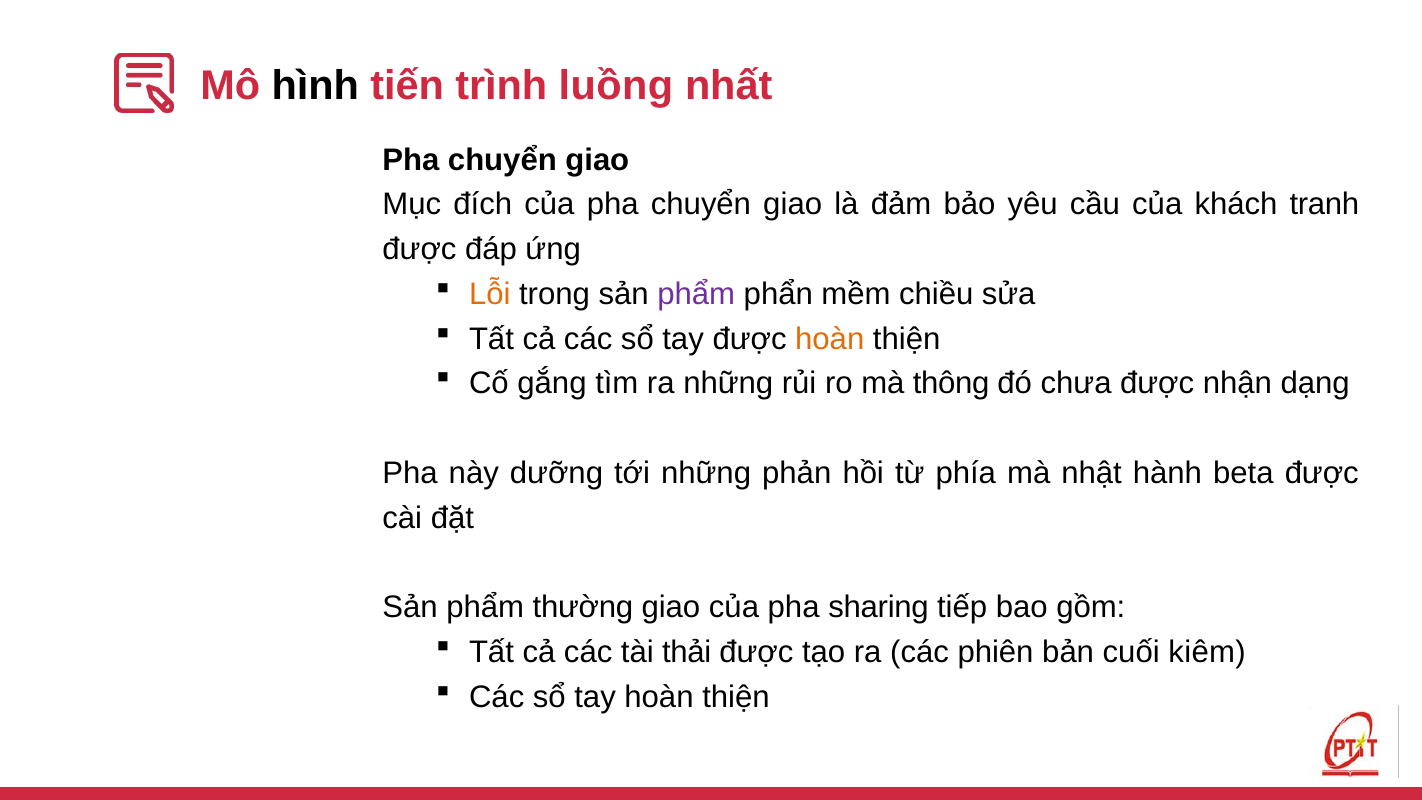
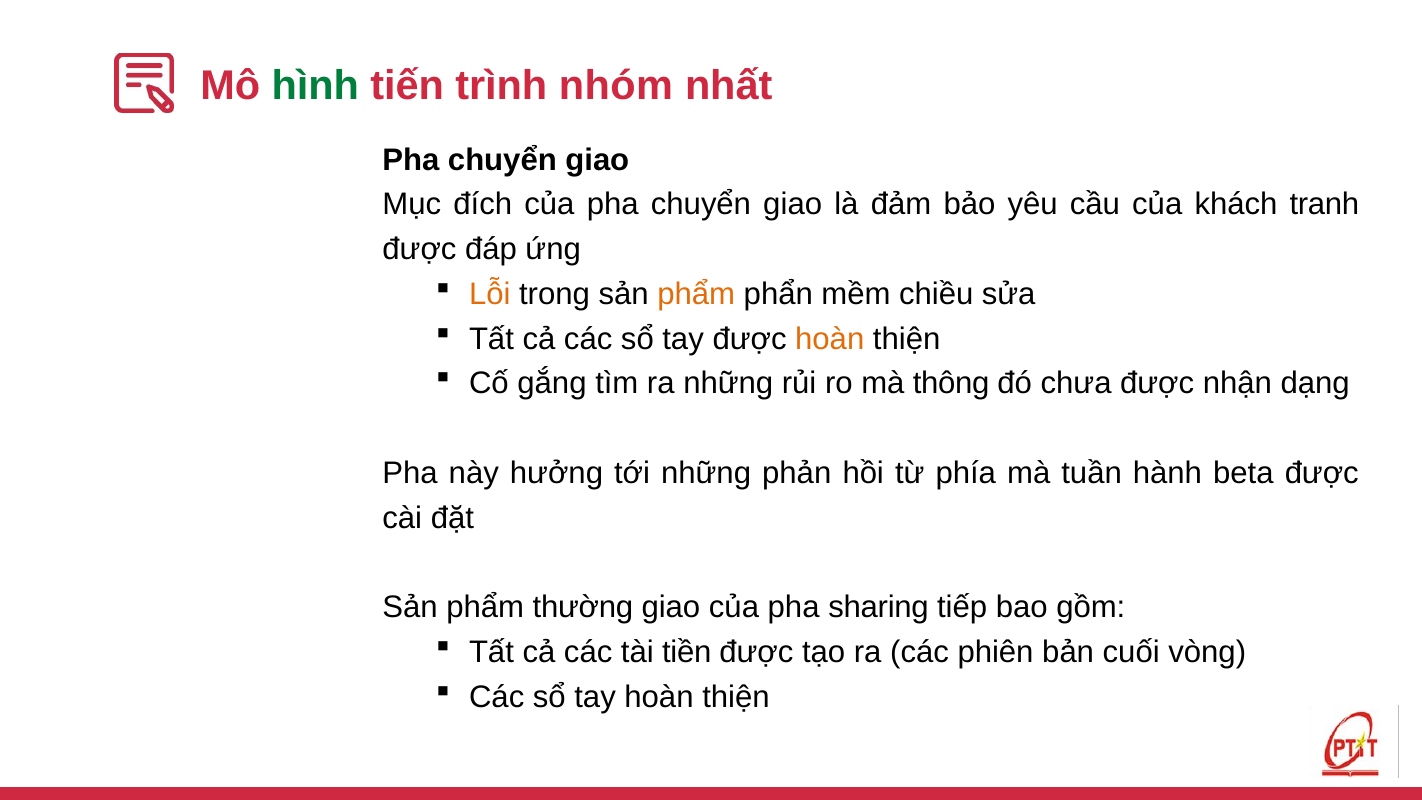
hình colour: black -> green
luồng: luồng -> nhóm
phẩm at (696, 294) colour: purple -> orange
dưỡng: dưỡng -> hưởng
nhật: nhật -> tuần
thải: thải -> tiền
kiêm: kiêm -> vòng
